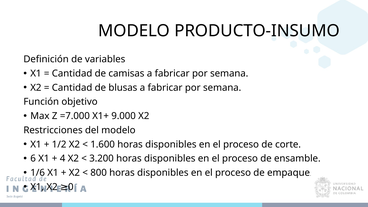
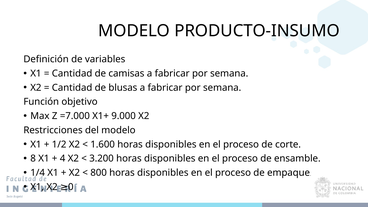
6: 6 -> 8
1/6: 1/6 -> 1/4
